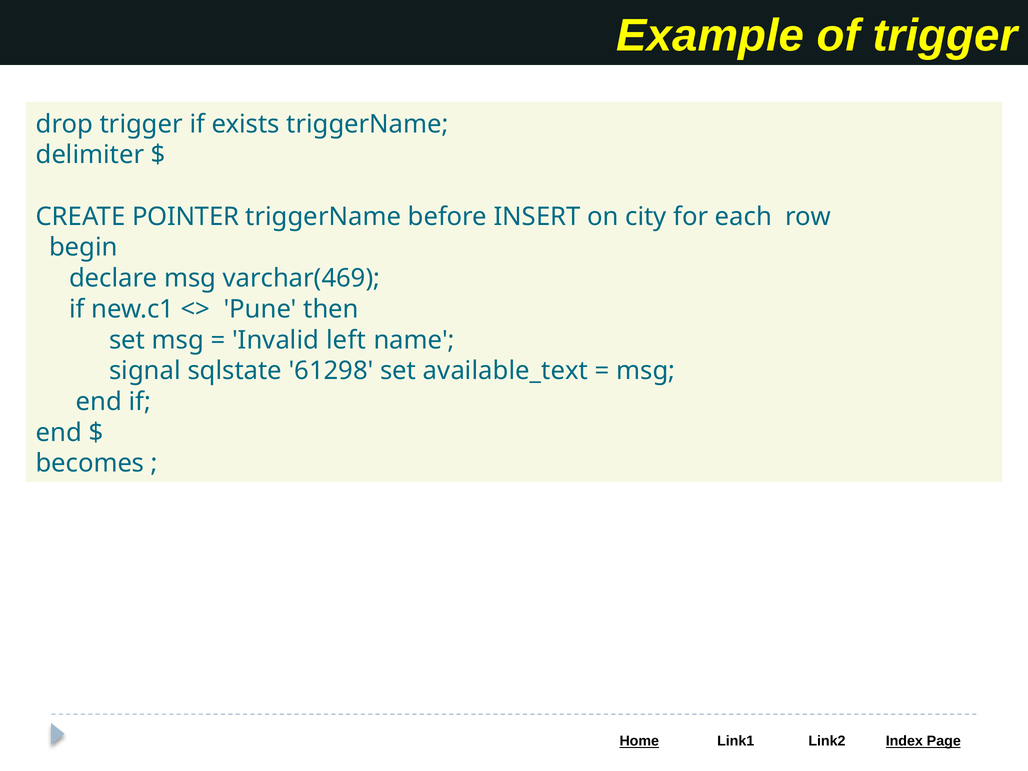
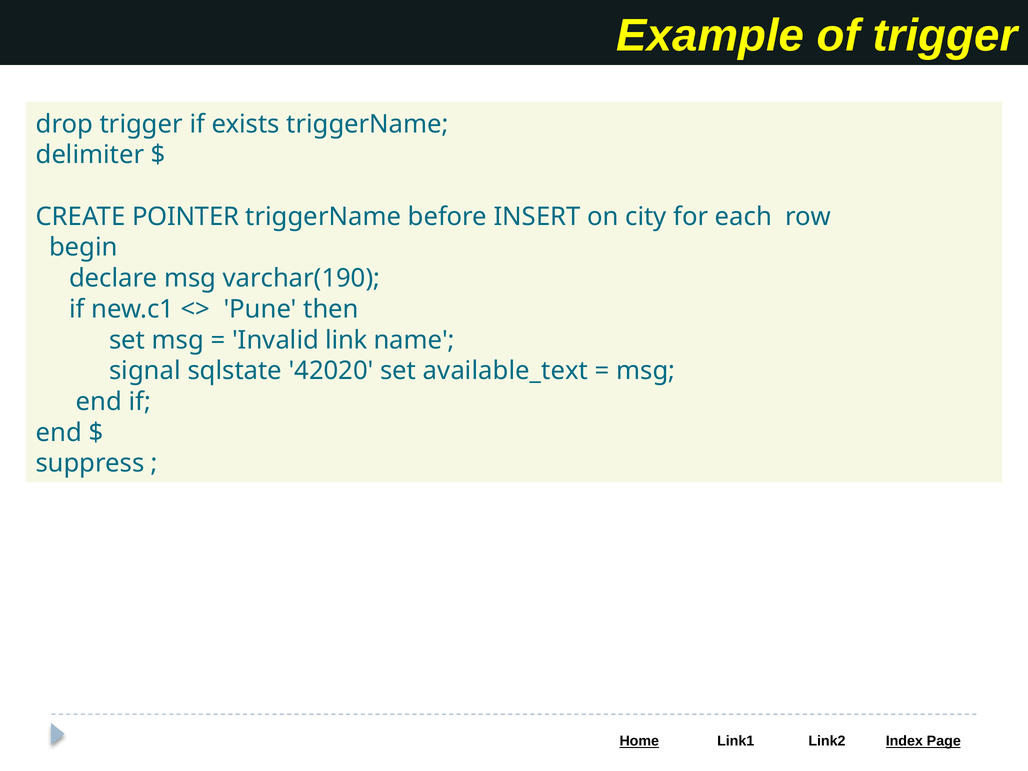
varchar(469: varchar(469 -> varchar(190
left: left -> link
61298: 61298 -> 42020
becomes: becomes -> suppress
